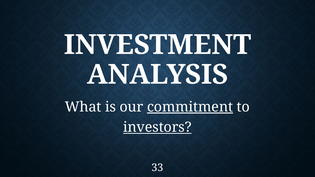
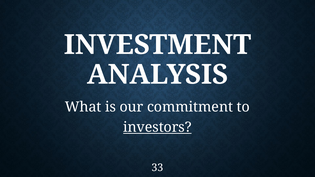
commitment underline: present -> none
